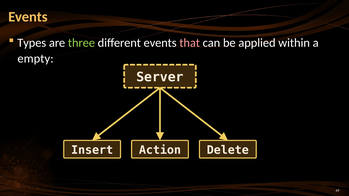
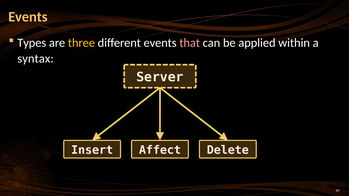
three colour: light green -> yellow
empty: empty -> syntax
Action: Action -> Affect
